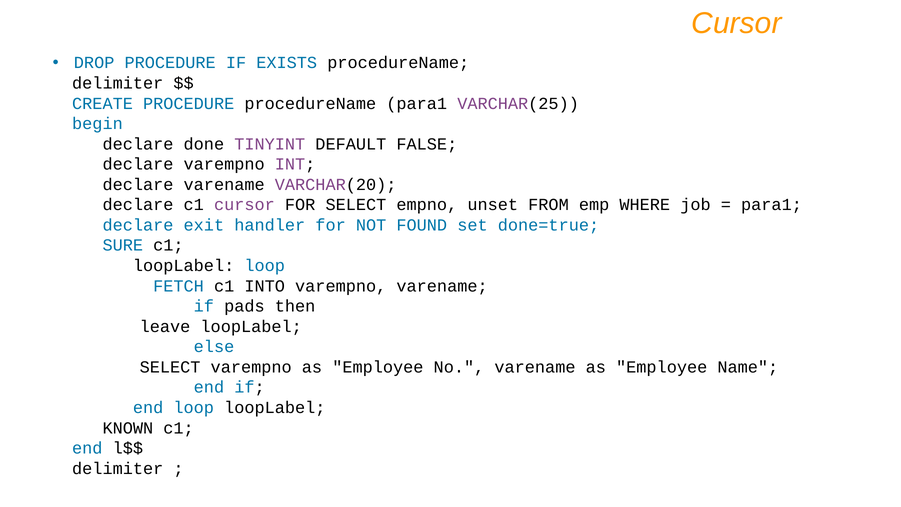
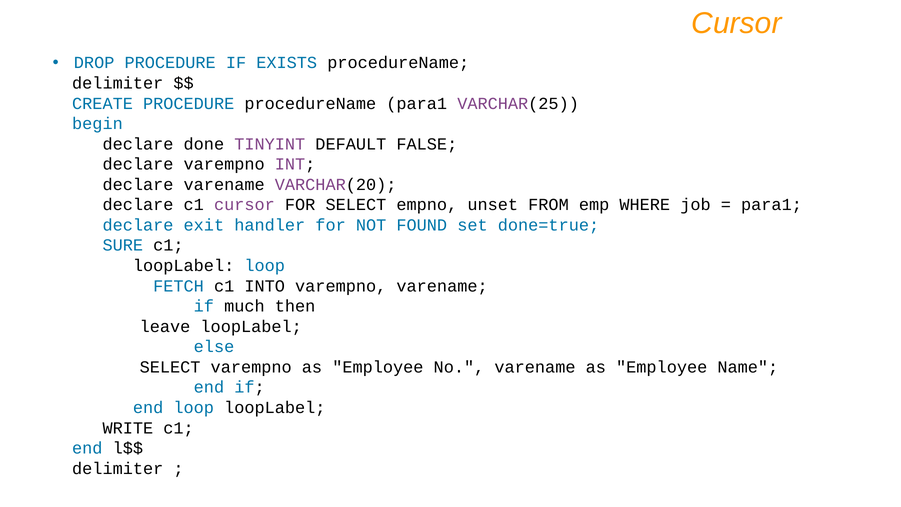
pads: pads -> much
KNOWN: KNOWN -> WRITE
